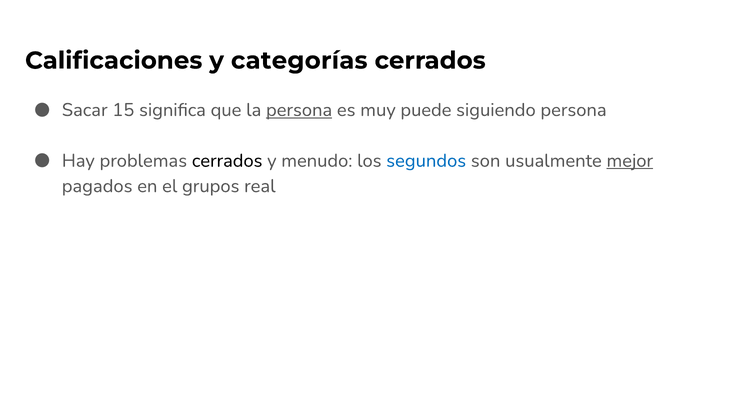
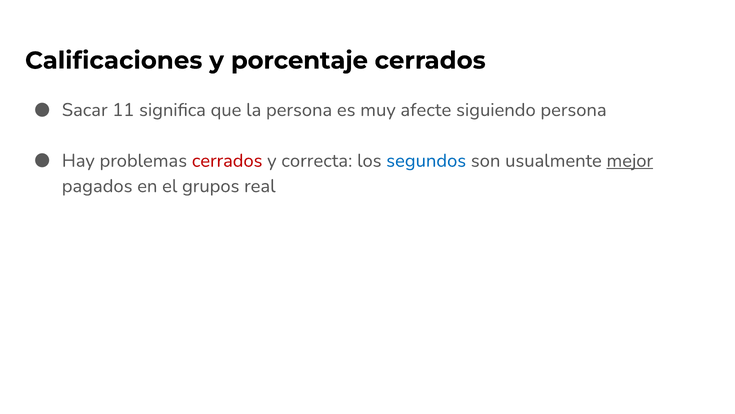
categorías: categorías -> porcentaje
15: 15 -> 11
persona at (299, 110) underline: present -> none
puede: puede -> afecte
cerrados at (227, 160) colour: black -> red
menudo: menudo -> correcta
